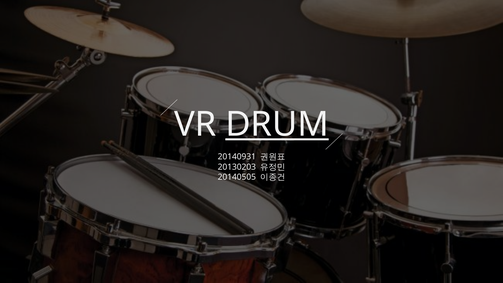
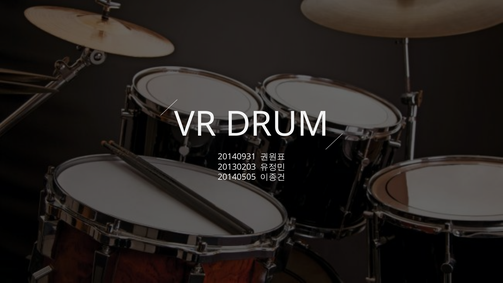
DRUM underline: present -> none
